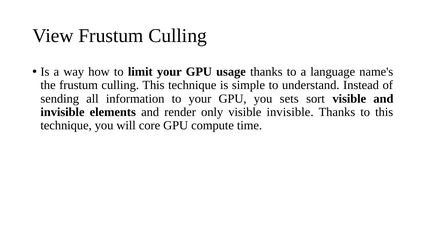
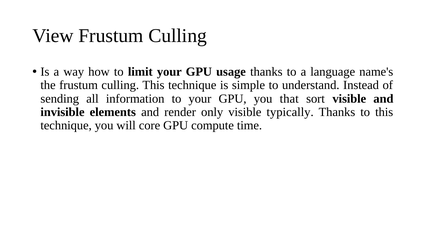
sets: sets -> that
visible invisible: invisible -> typically
